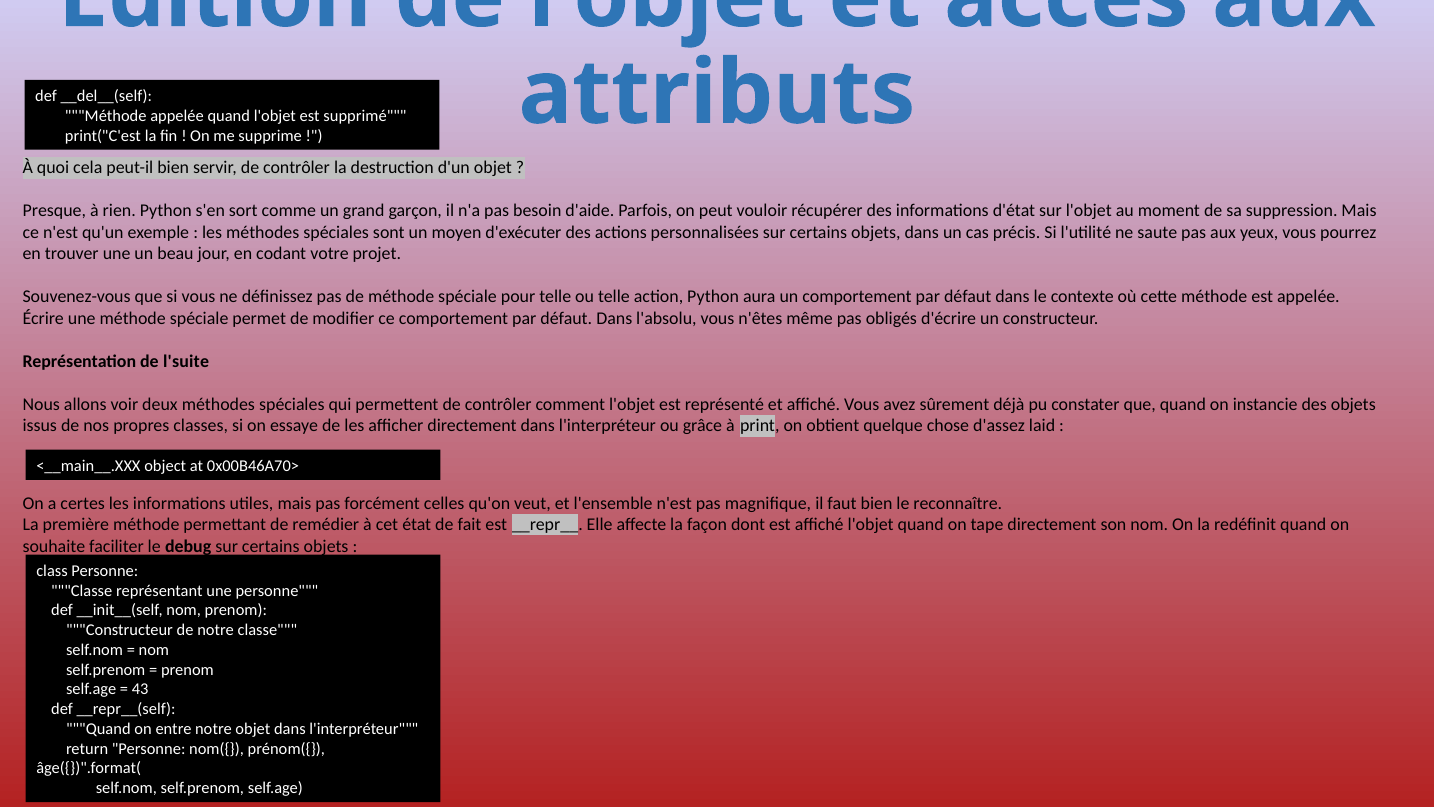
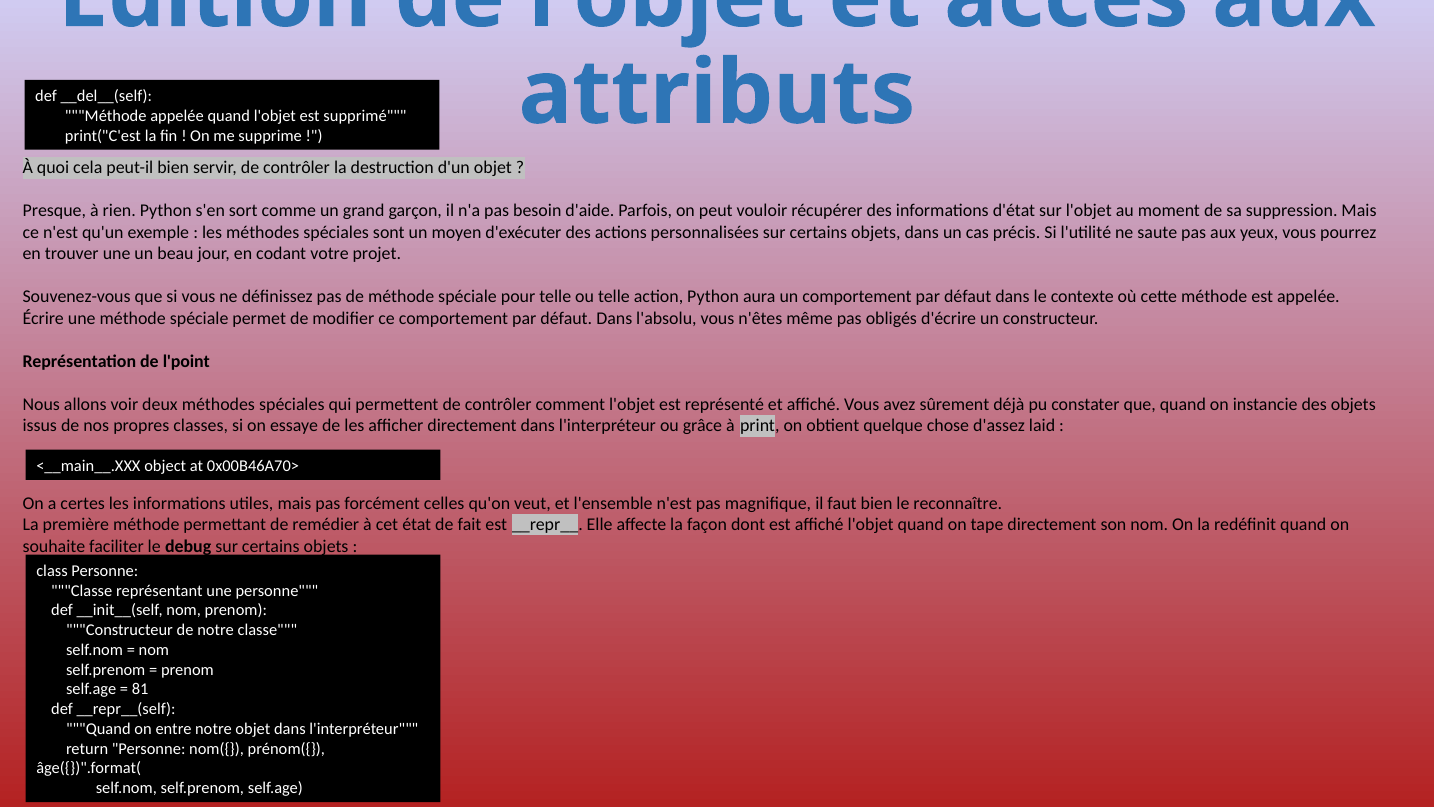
l'suite: l'suite -> l'point
43: 43 -> 81
